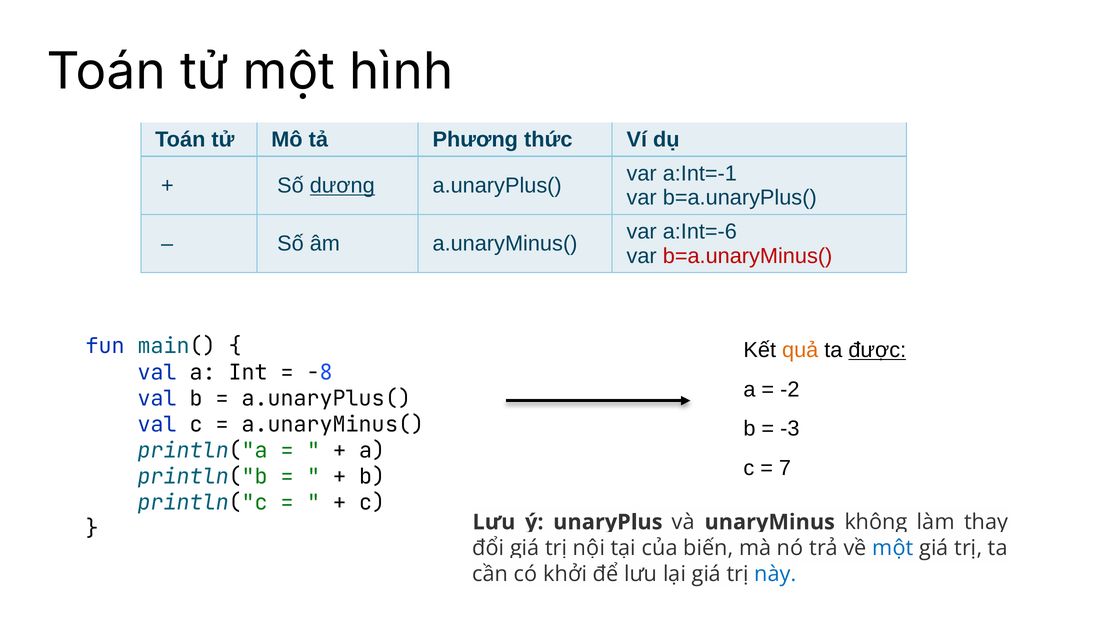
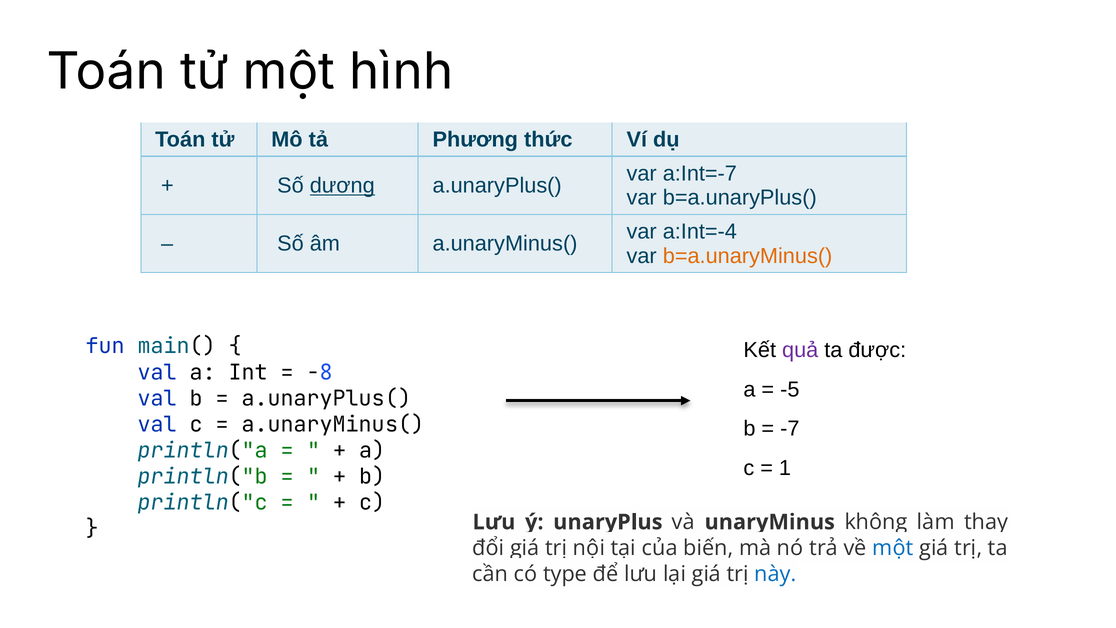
a:Int=-1: a:Int=-1 -> a:Int=-7
a:Int=-6: a:Int=-6 -> a:Int=-4
b=a.unaryMinus( colour: red -> orange
quả colour: orange -> purple
được underline: present -> none
-2: -2 -> -5
-3: -3 -> -7
7: 7 -> 1
khởi: khởi -> type
